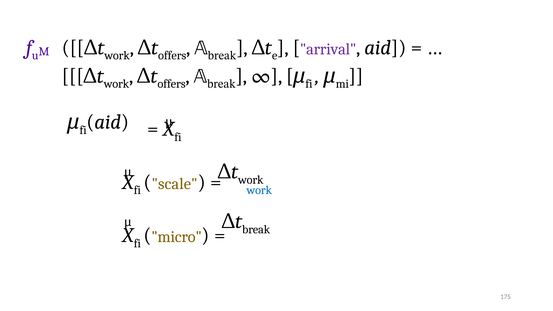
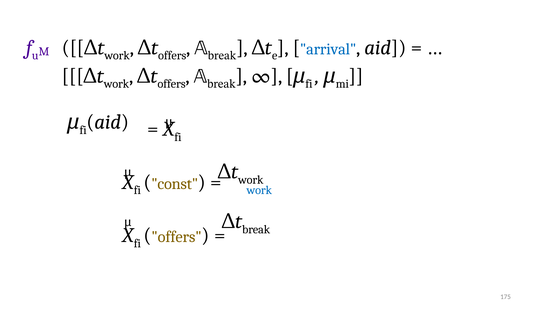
arrival colour: purple -> blue
scale: scale -> const
micro at (177, 237): micro -> offers
